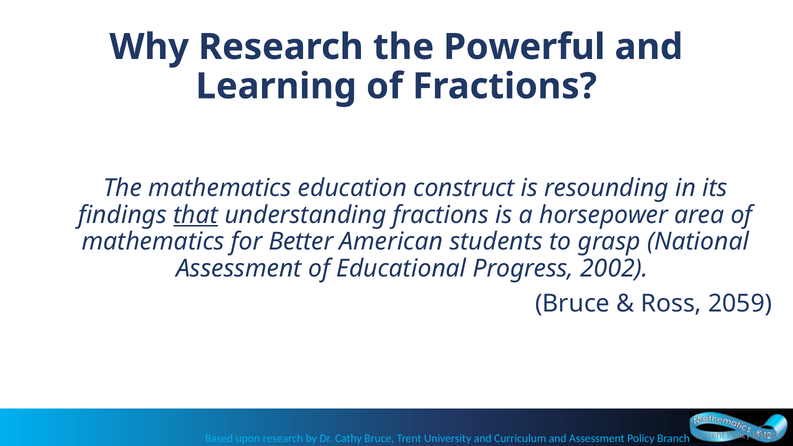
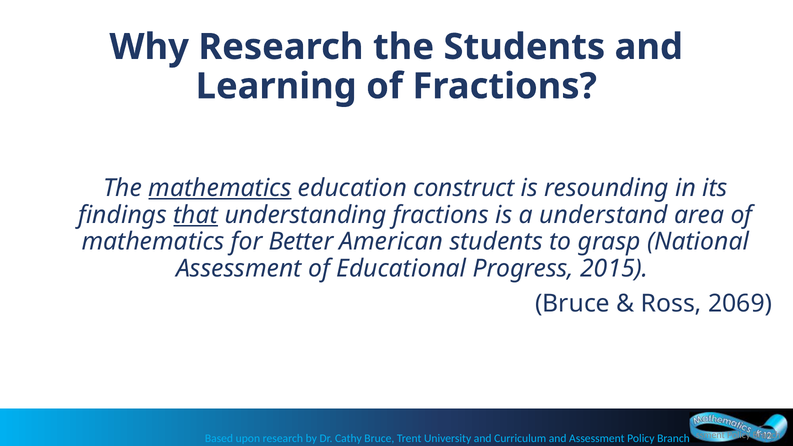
the Powerful: Powerful -> Students
mathematics at (220, 188) underline: none -> present
horsepower: horsepower -> understand
2002: 2002 -> 2015
2059: 2059 -> 2069
